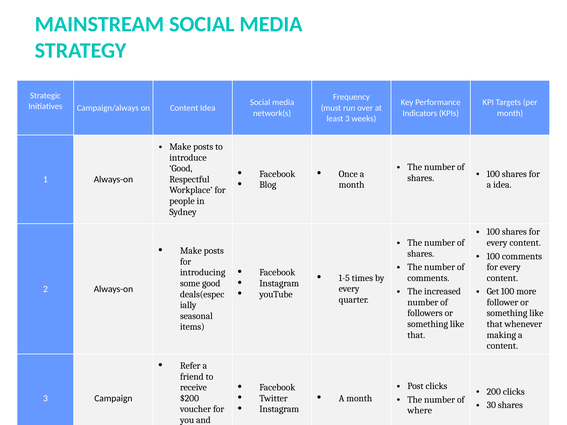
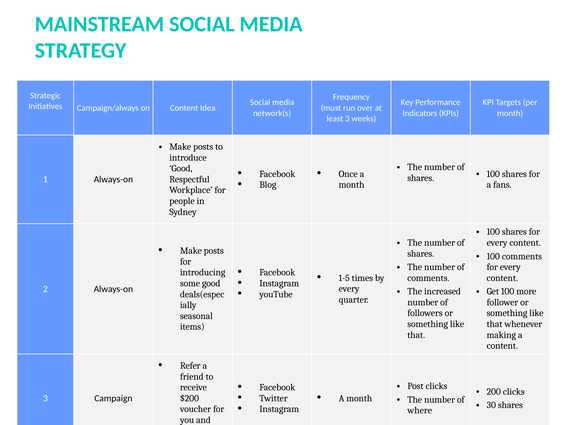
a idea: idea -> fans
